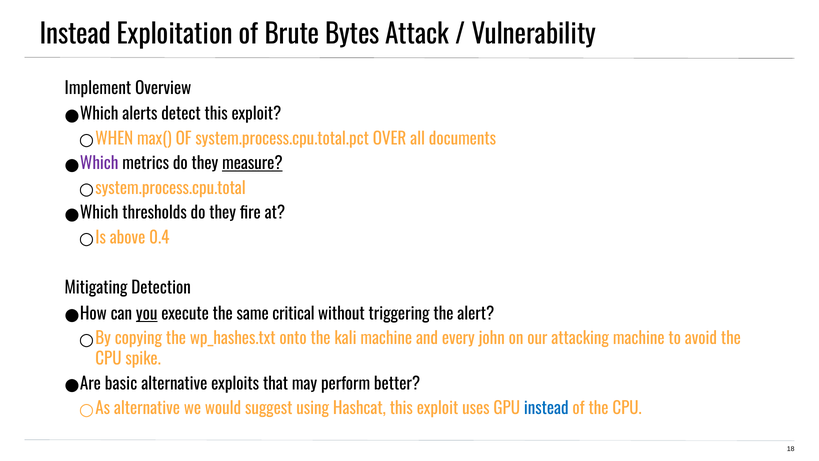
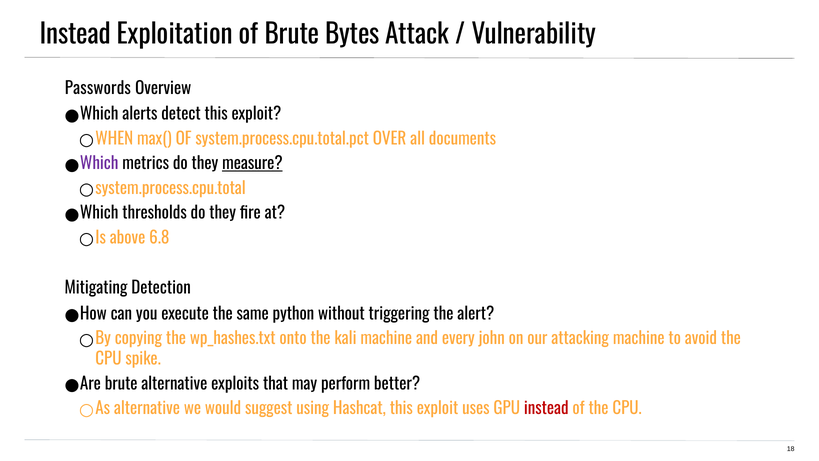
Implement: Implement -> Passwords
0.4: 0.4 -> 6.8
you underline: present -> none
critical: critical -> python
Are basic: basic -> brute
instead at (546, 409) colour: blue -> red
